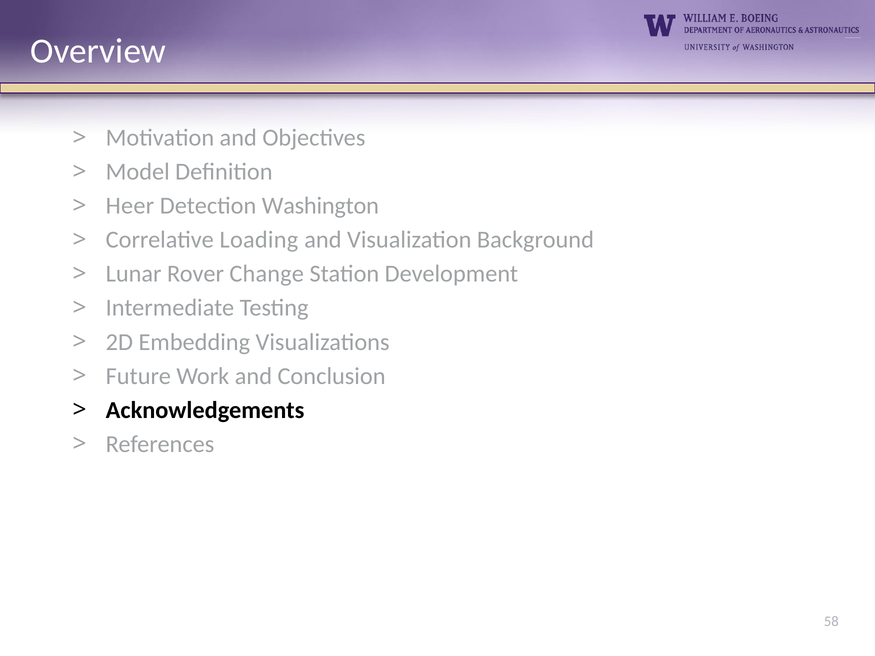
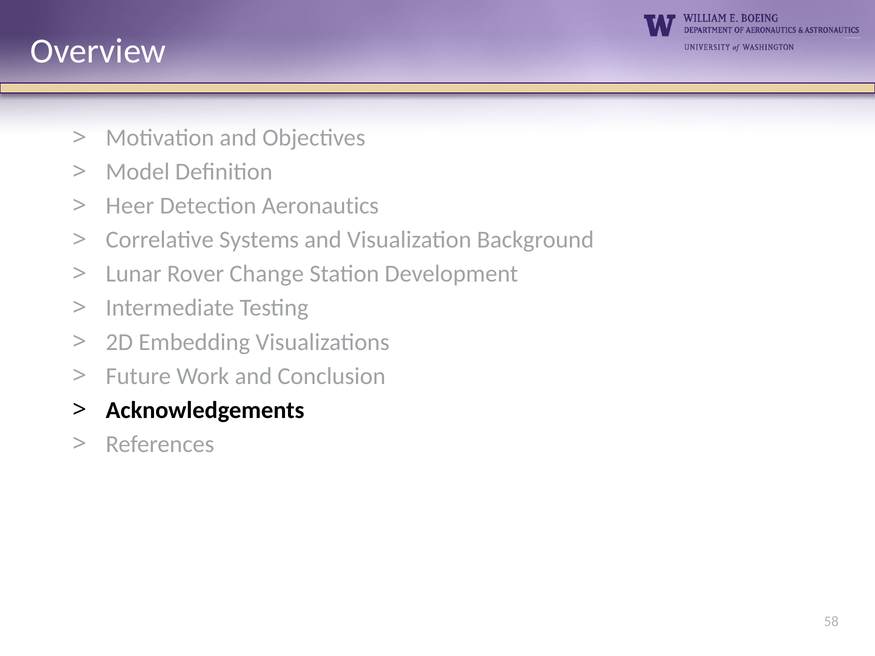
Washington: Washington -> Aeronautics
Loading: Loading -> Systems
